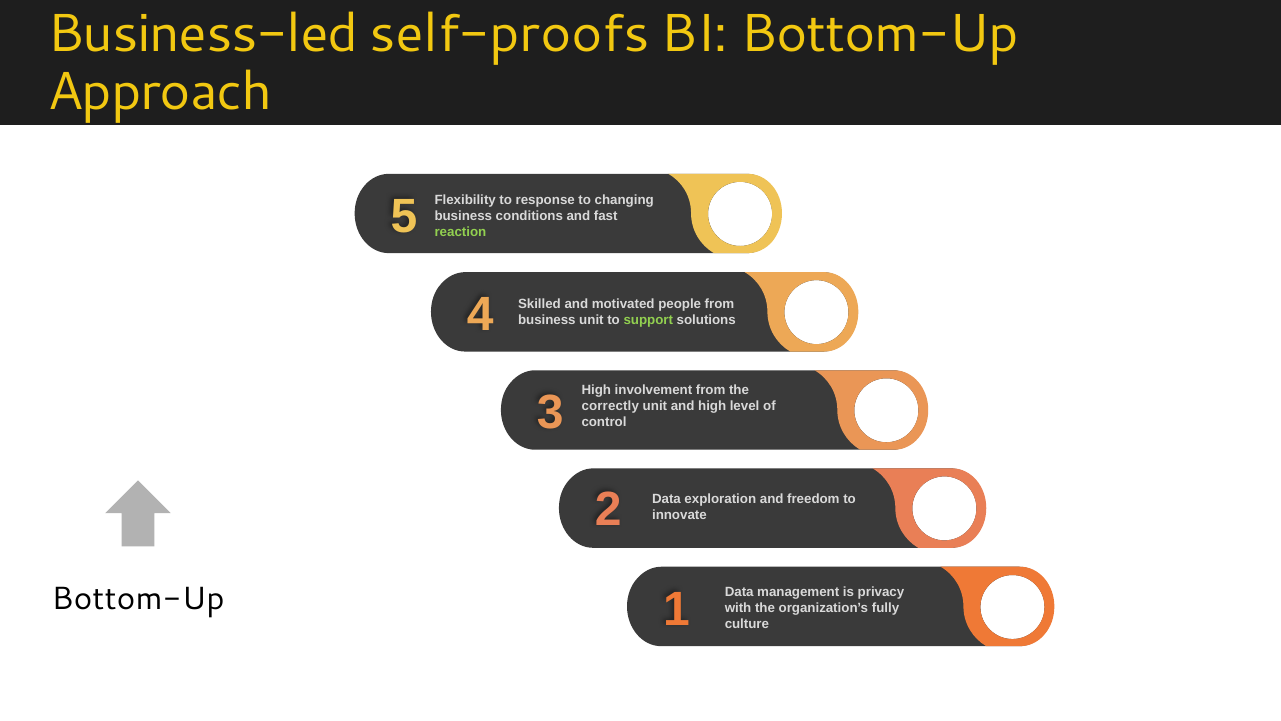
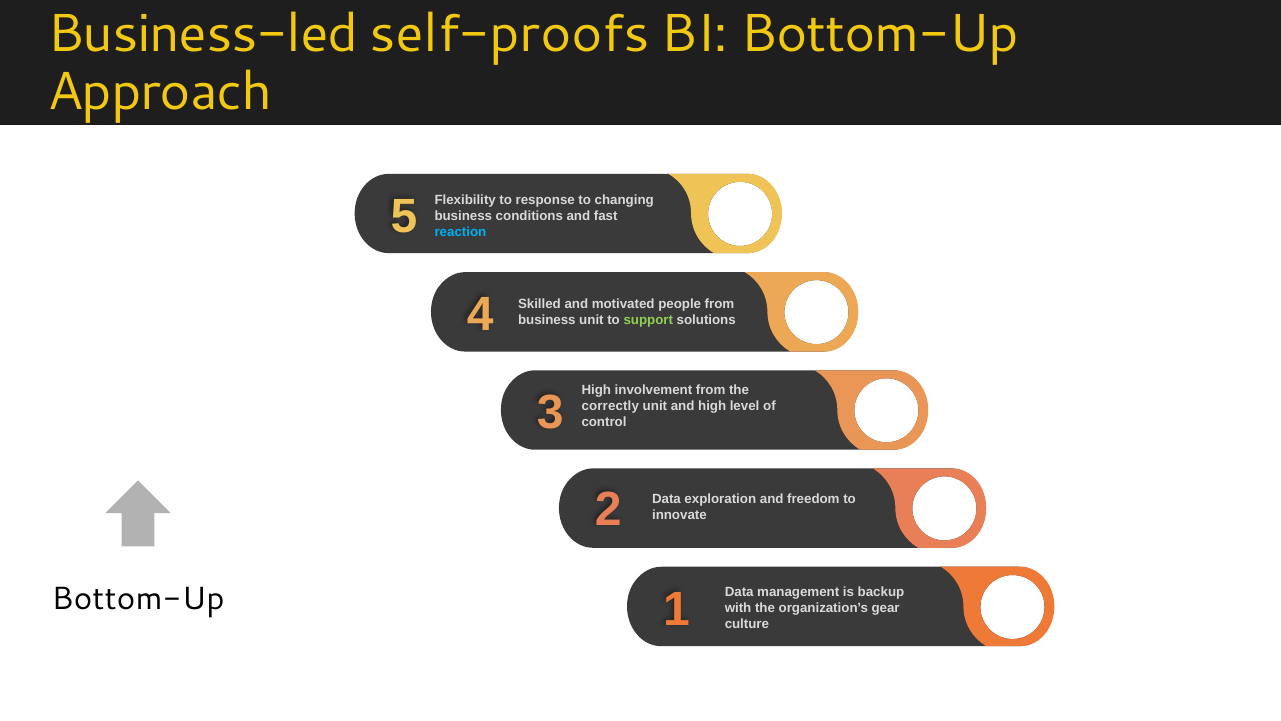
reaction colour: light green -> light blue
privacy: privacy -> backup
fully: fully -> gear
